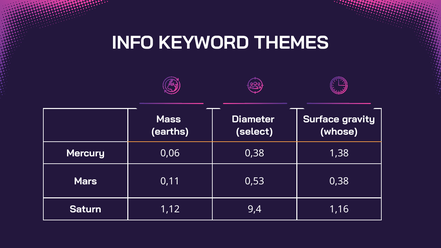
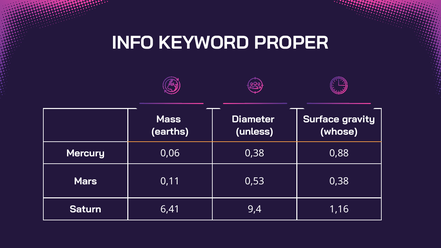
THEMES: THEMES -> PROPER
select: select -> unless
1,38: 1,38 -> 0,88
1,12: 1,12 -> 6,41
